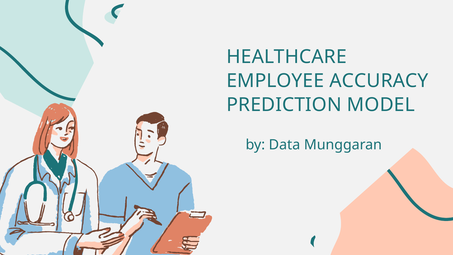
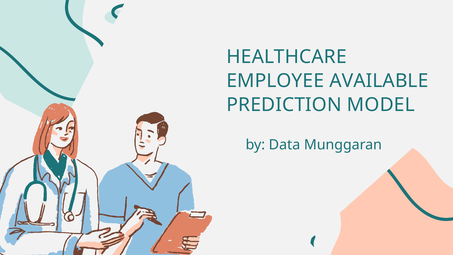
ACCURACY: ACCURACY -> AVAILABLE
